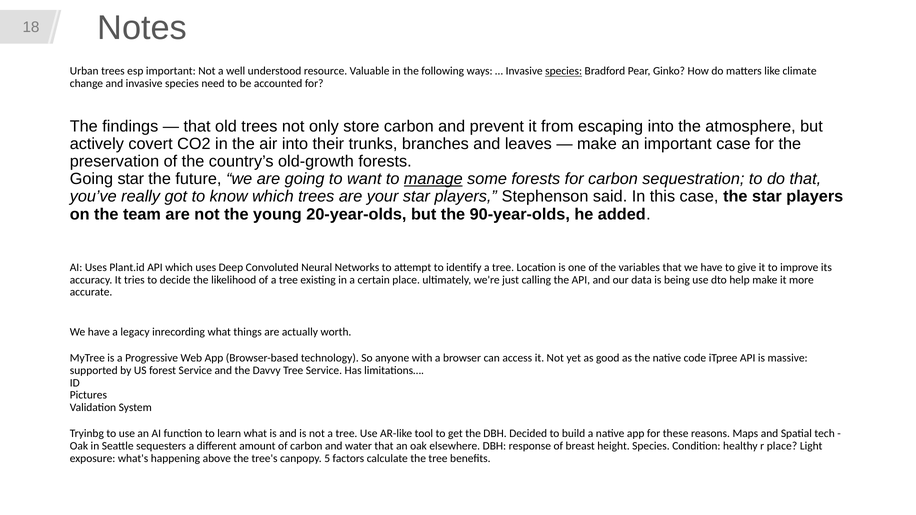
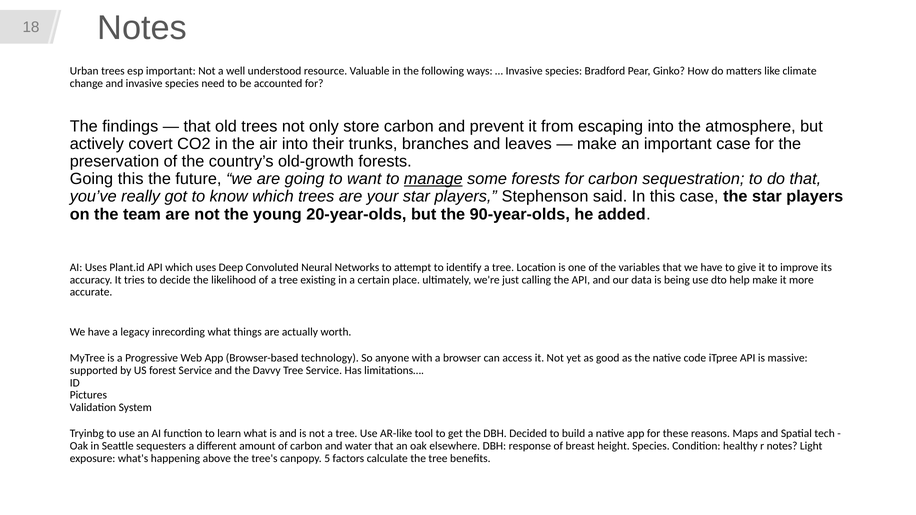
species at (564, 71) underline: present -> none
Going star: star -> this
r place: place -> notes
